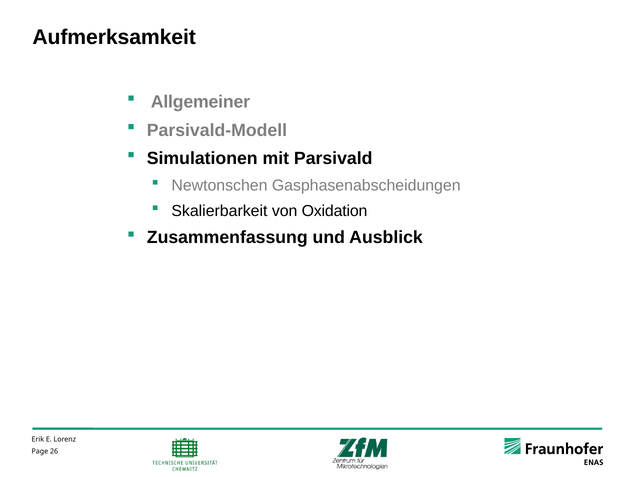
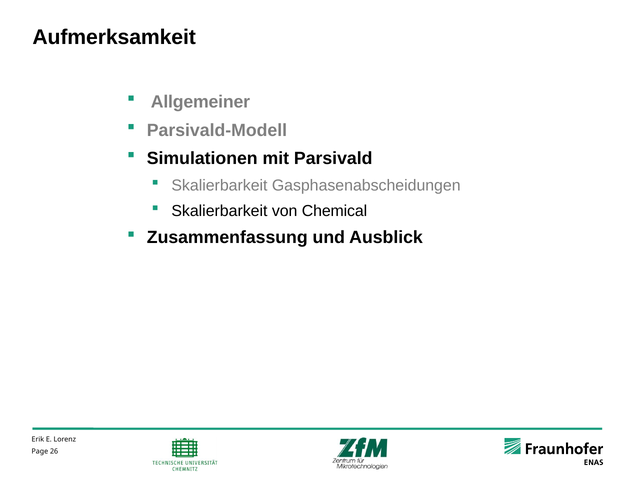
Newtonschen at (219, 185): Newtonschen -> Skalierbarkeit
Oxidation: Oxidation -> Chemical
